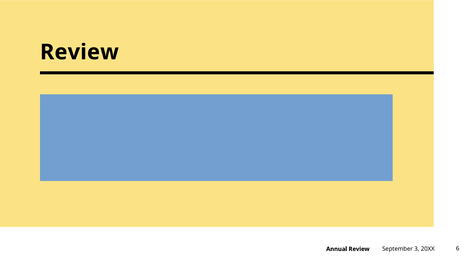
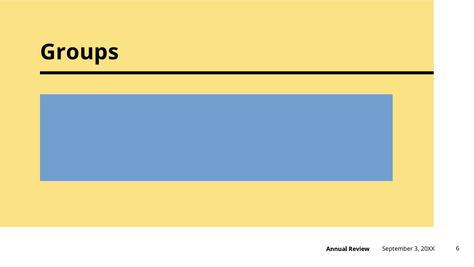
Review at (79, 52): Review -> Groups
